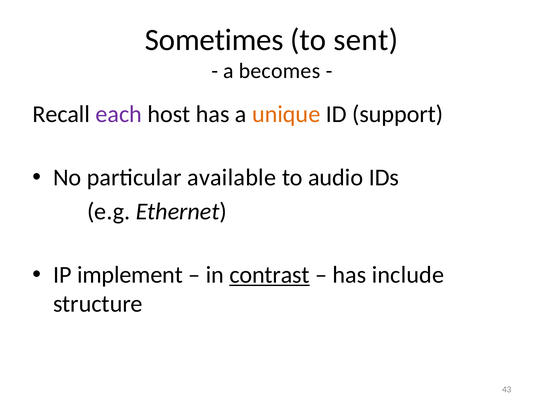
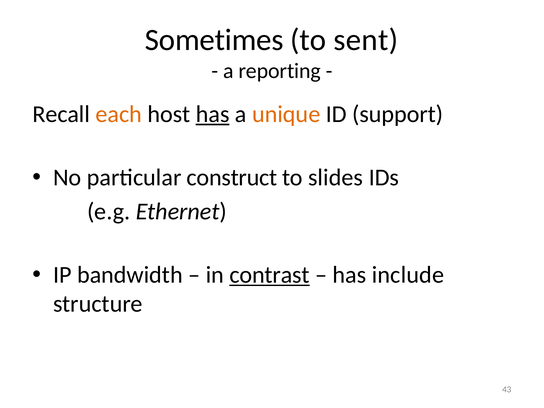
becomes: becomes -> reporting
each colour: purple -> orange
has at (213, 114) underline: none -> present
available: available -> construct
audio: audio -> slides
implement: implement -> bandwidth
